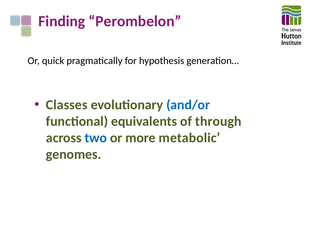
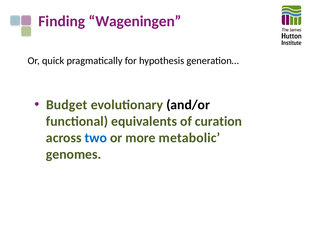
Perombelon: Perombelon -> Wageningen
Classes: Classes -> Budget
and/or colour: blue -> black
through: through -> curation
